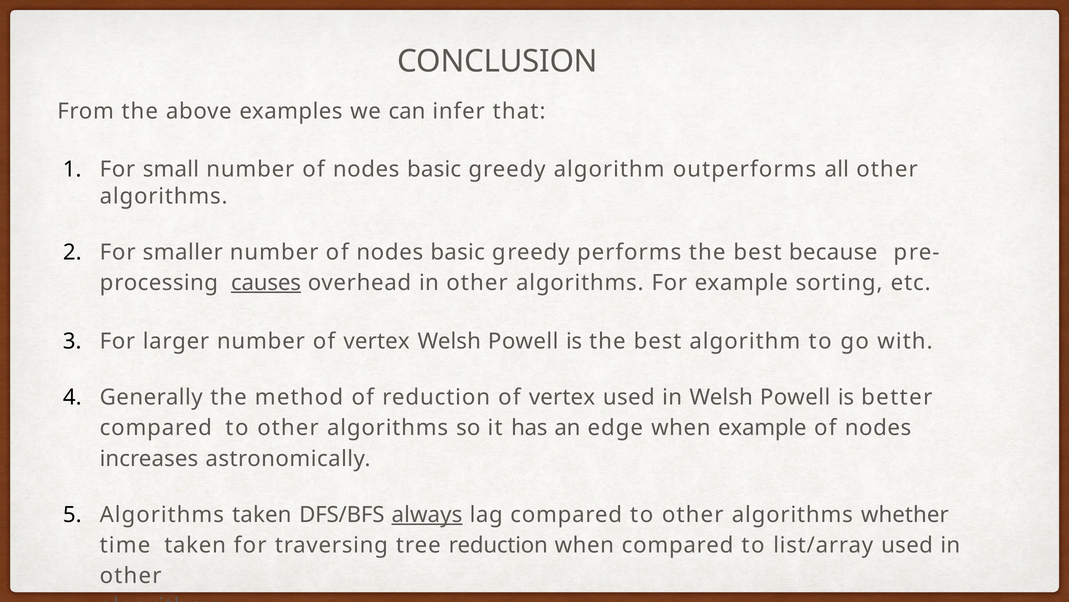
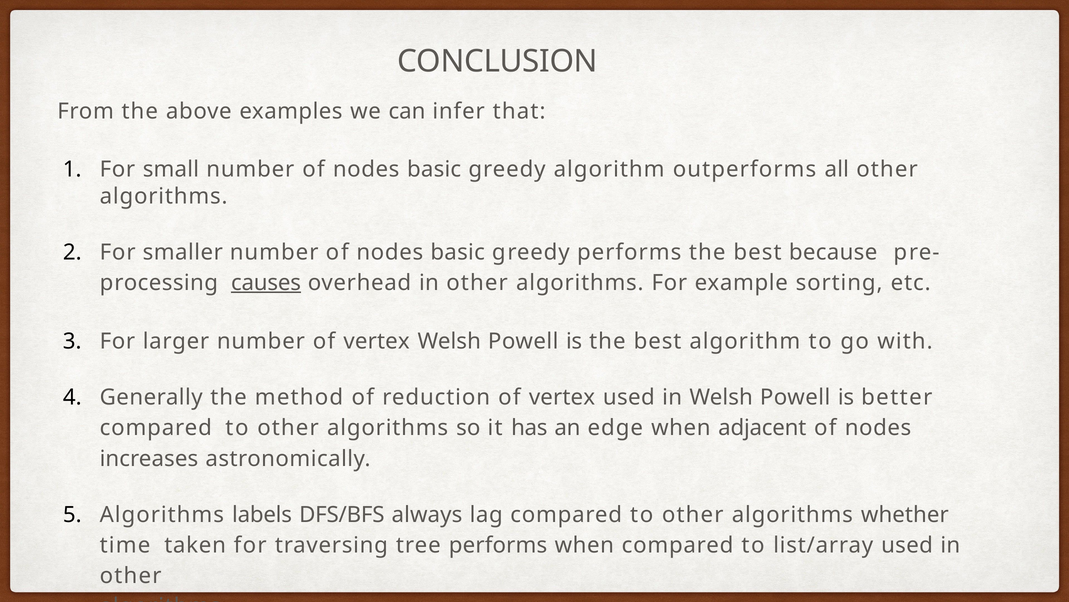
when example: example -> adjacent
Algorithms taken: taken -> labels
always underline: present -> none
tree reduction: reduction -> performs
